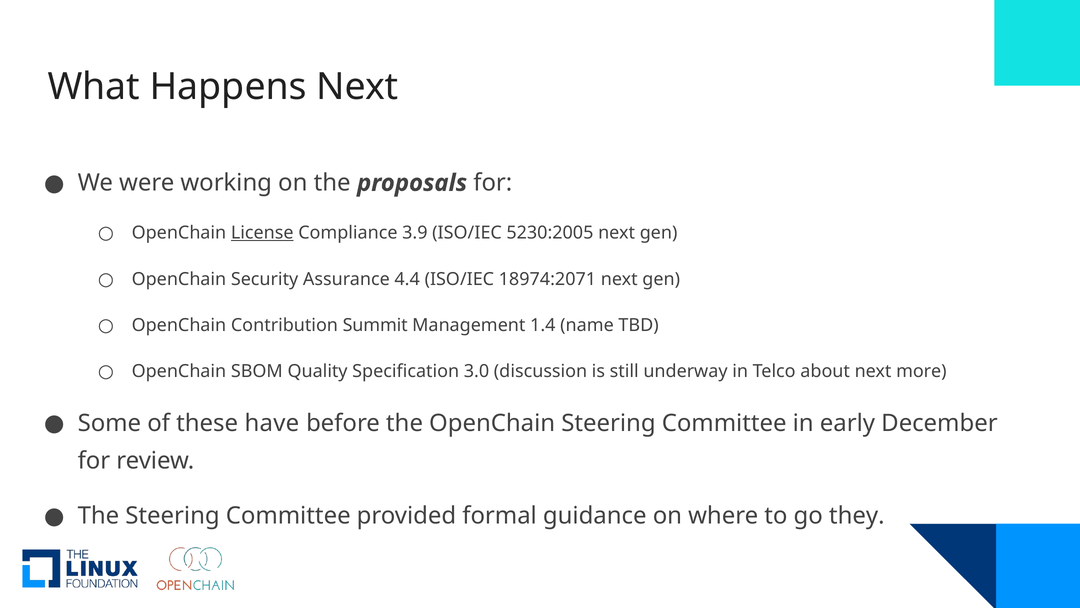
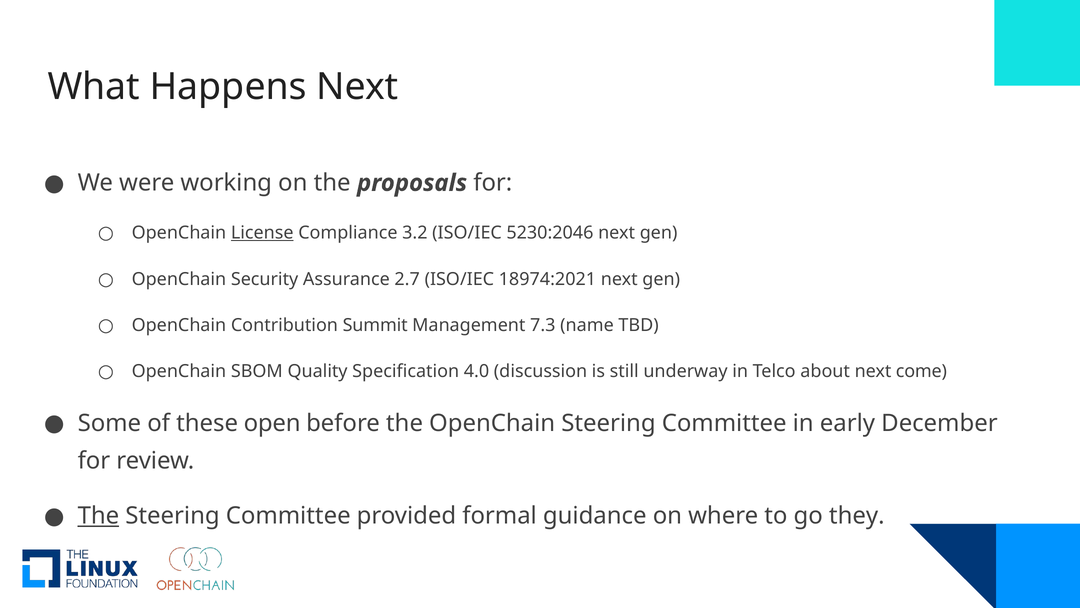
3.9: 3.9 -> 3.2
5230:2005: 5230:2005 -> 5230:2046
4.4: 4.4 -> 2.7
18974:2071: 18974:2071 -> 18974:2021
1.4: 1.4 -> 7.3
3.0: 3.0 -> 4.0
more: more -> come
have: have -> open
The at (98, 516) underline: none -> present
